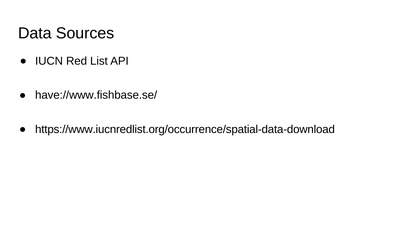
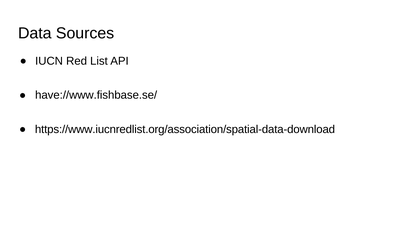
https://www.iucnredlist.org/occurrence/spatial-data-download: https://www.iucnredlist.org/occurrence/spatial-data-download -> https://www.iucnredlist.org/association/spatial-data-download
